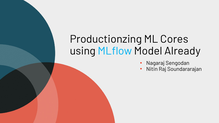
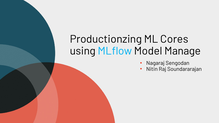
Already: Already -> Manage
